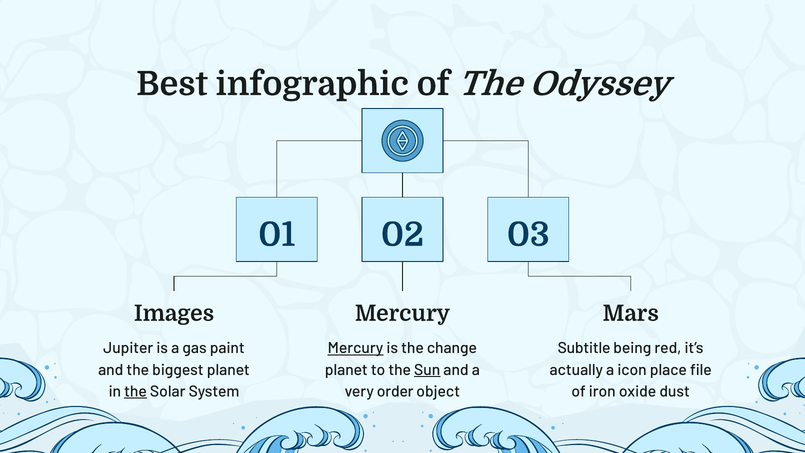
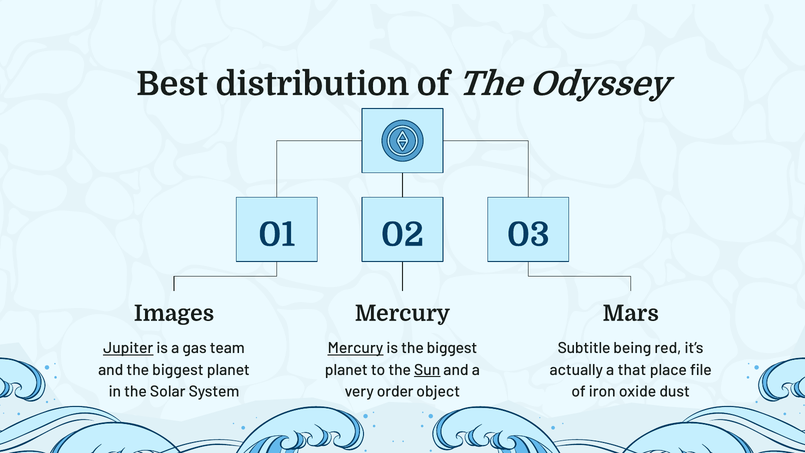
infographic: infographic -> distribution
Jupiter underline: none -> present
paint: paint -> team
is the change: change -> biggest
icon: icon -> that
the at (136, 391) underline: present -> none
